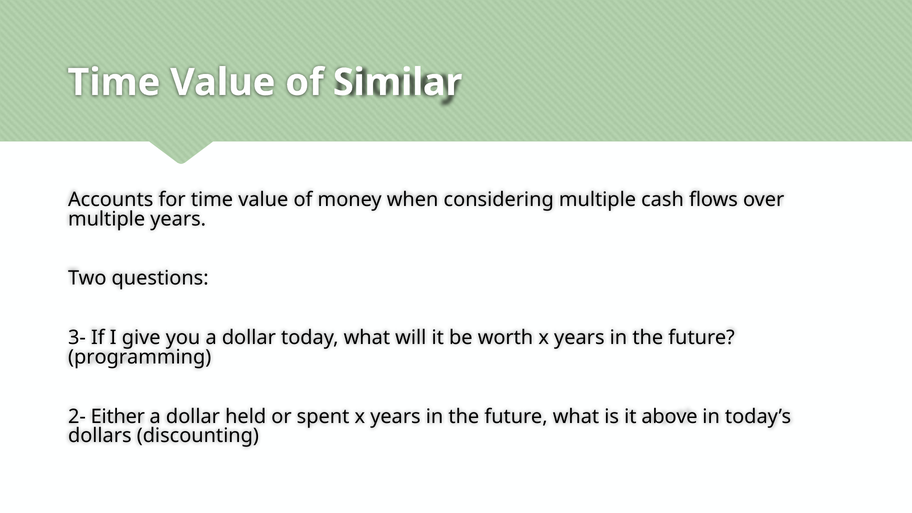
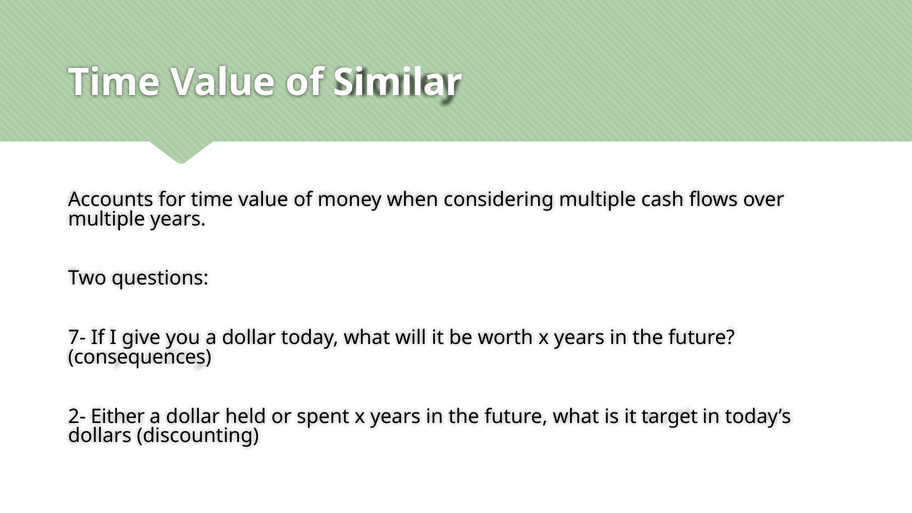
3-: 3- -> 7-
programming: programming -> consequences
above: above -> target
